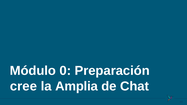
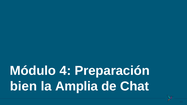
0: 0 -> 4
cree: cree -> bien
